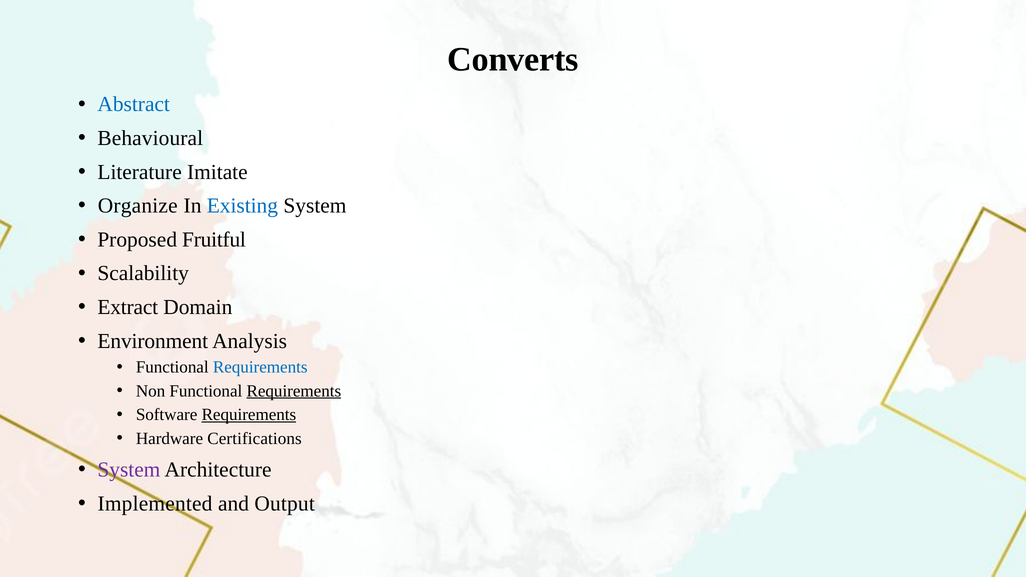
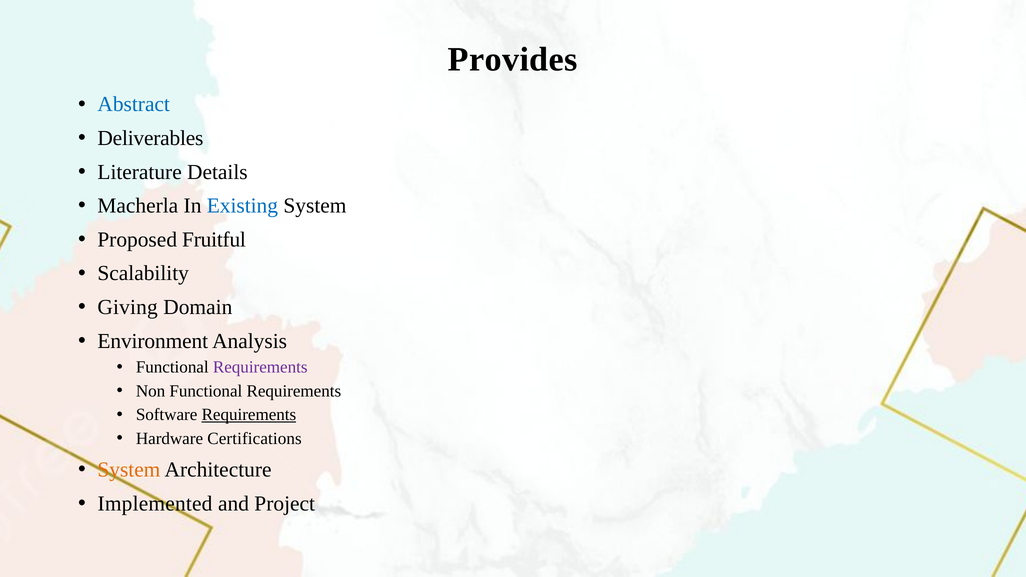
Converts: Converts -> Provides
Behavioural: Behavioural -> Deliverables
Imitate: Imitate -> Details
Organize: Organize -> Macherla
Extract: Extract -> Giving
Requirements at (260, 367) colour: blue -> purple
Requirements at (294, 391) underline: present -> none
System at (129, 470) colour: purple -> orange
Output: Output -> Project
